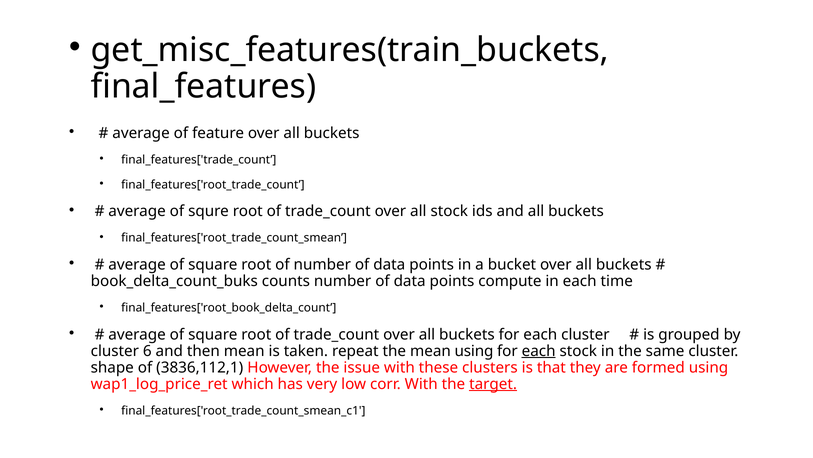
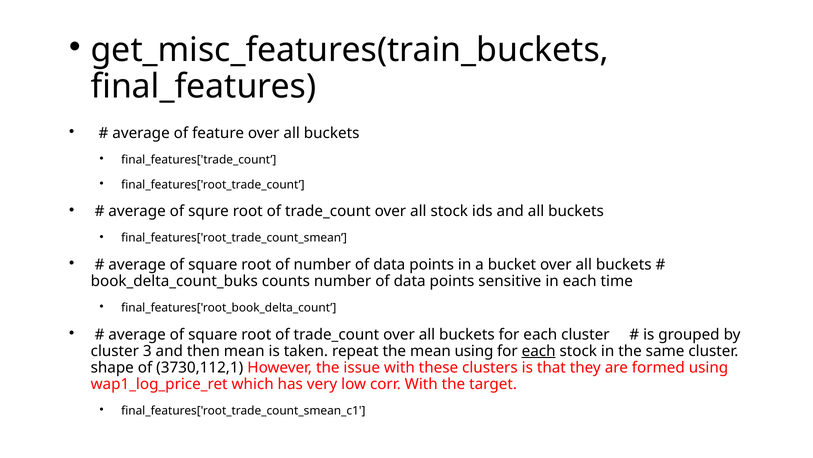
compute: compute -> sensitive
6: 6 -> 3
3836,112,1: 3836,112,1 -> 3730,112,1
target underline: present -> none
